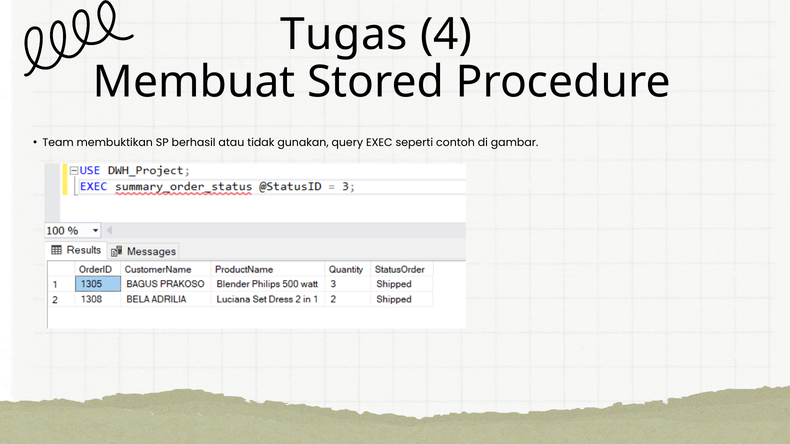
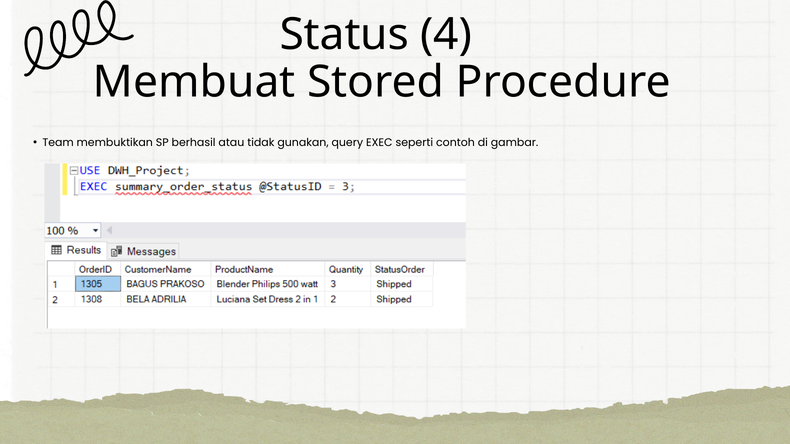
Tugas: Tugas -> Status
